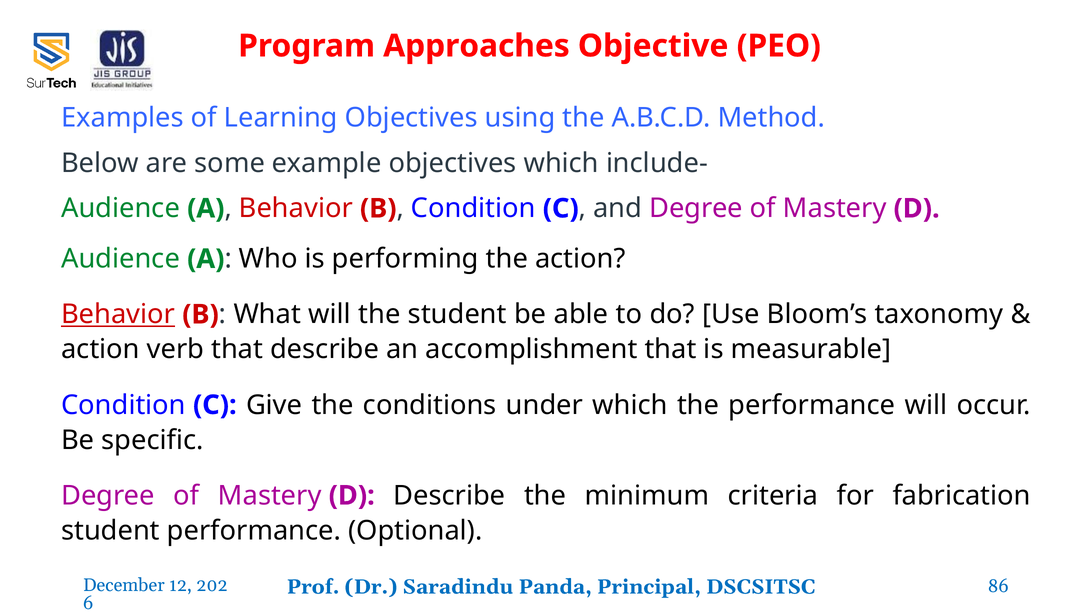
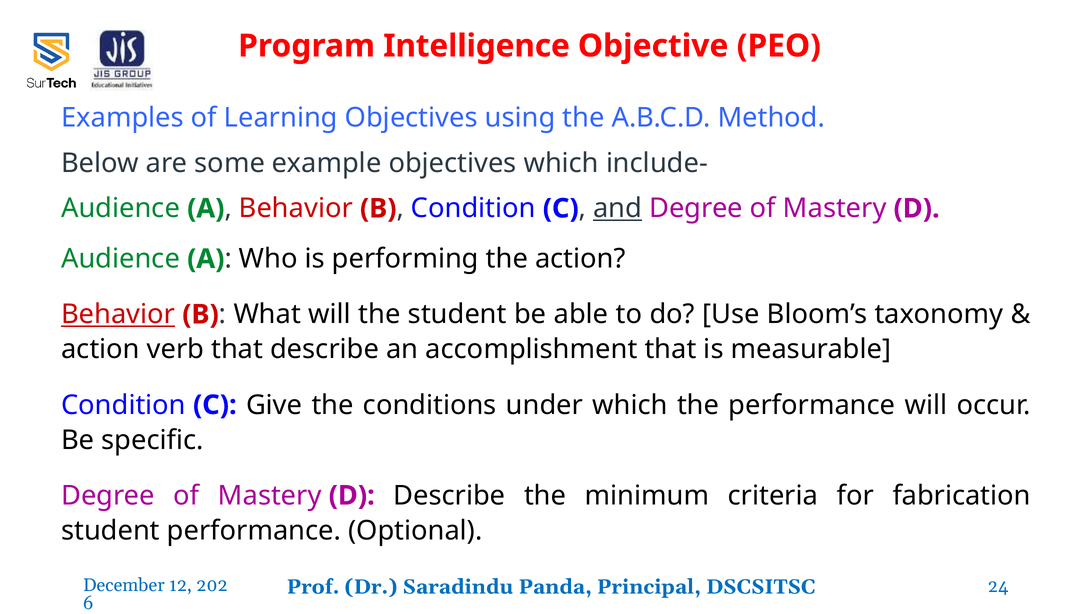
Approaches: Approaches -> Intelligence
and underline: none -> present
86: 86 -> 24
